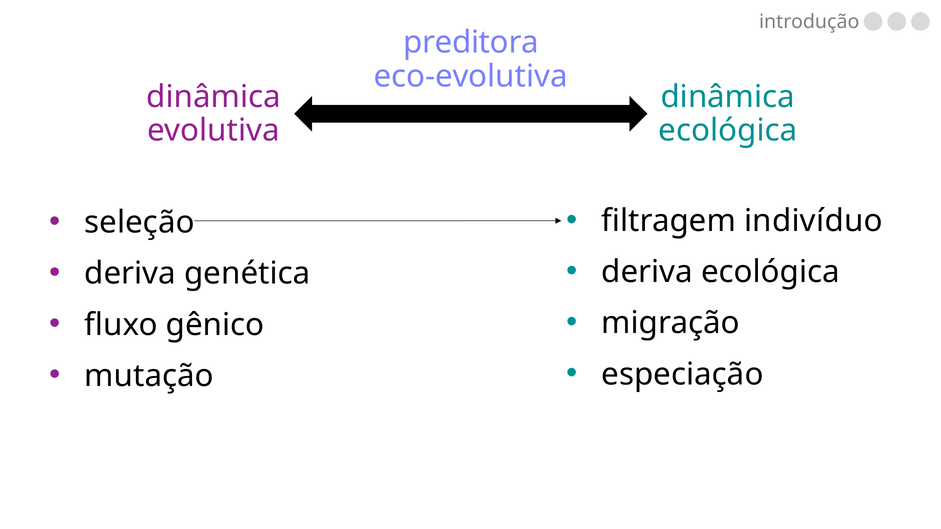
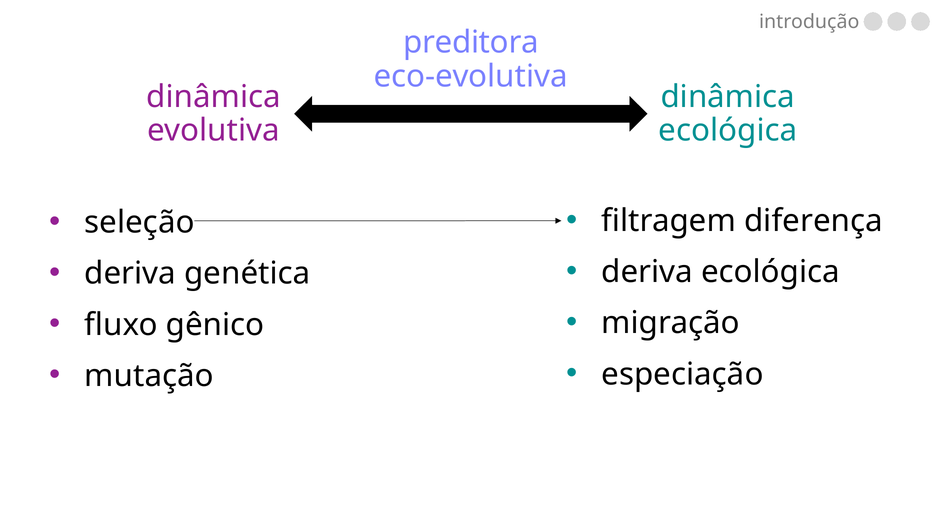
indivíduo: indivíduo -> diferença
